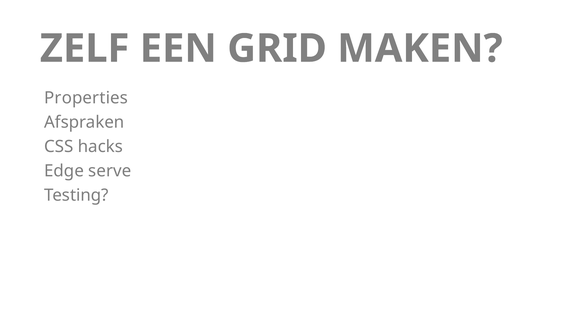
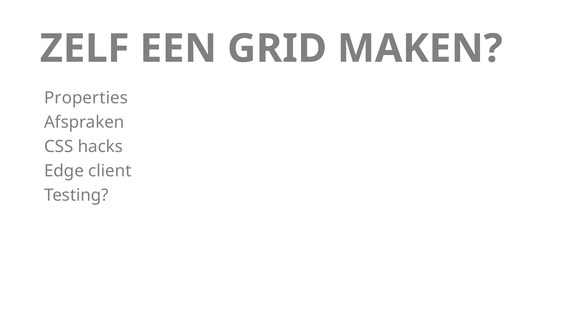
serve: serve -> client
